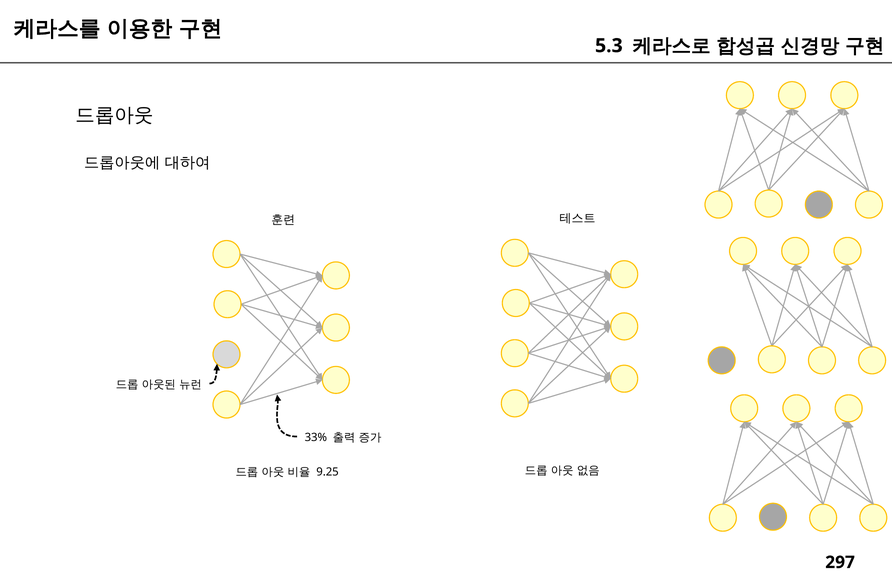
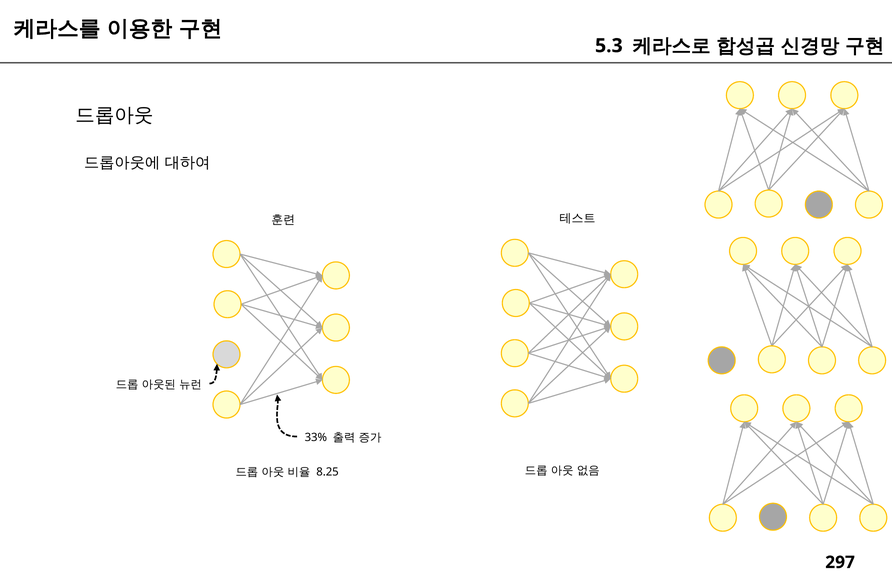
9.25: 9.25 -> 8.25
